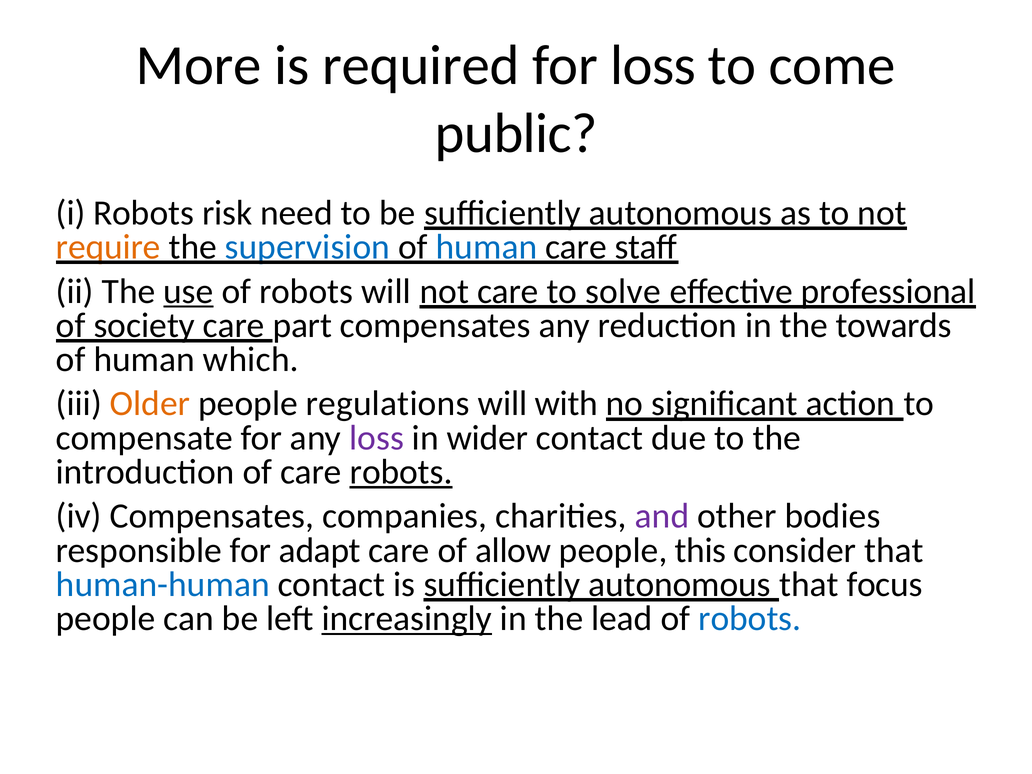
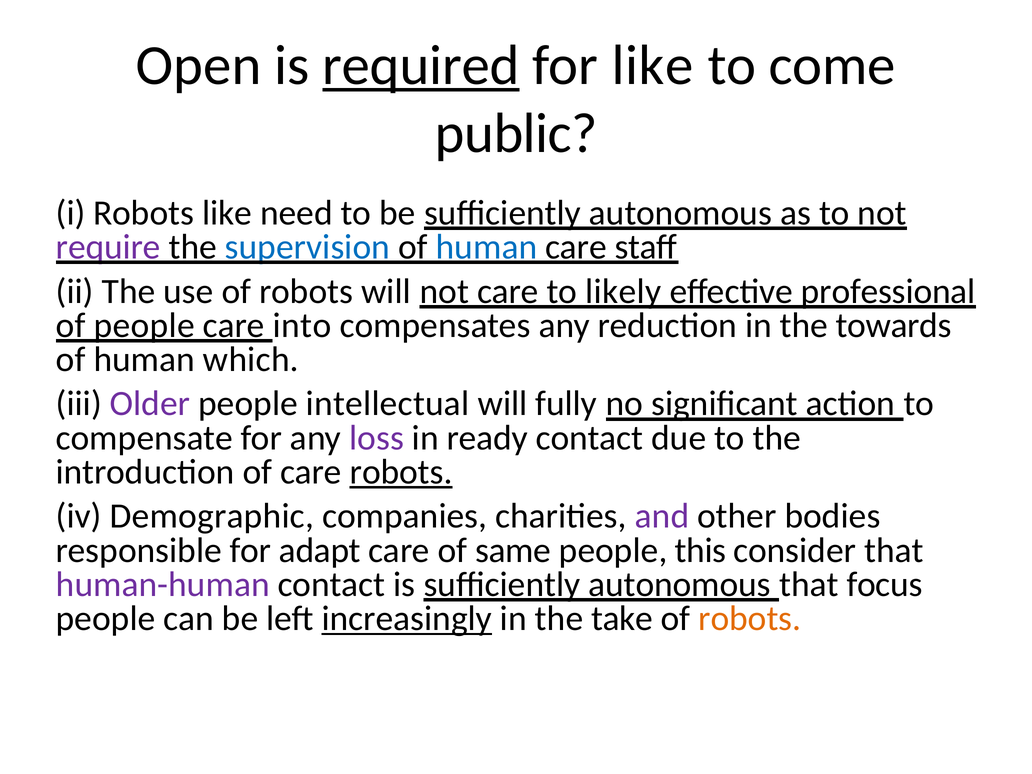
More: More -> Open
required underline: none -> present
for loss: loss -> like
Robots risk: risk -> like
require colour: orange -> purple
use underline: present -> none
solve: solve -> likely
of society: society -> people
part: part -> into
Older colour: orange -> purple
regulations: regulations -> intellectual
with: with -> fully
wider: wider -> ready
iv Compensates: Compensates -> Demographic
allow: allow -> same
human-human colour: blue -> purple
lead: lead -> take
robots at (750, 619) colour: blue -> orange
